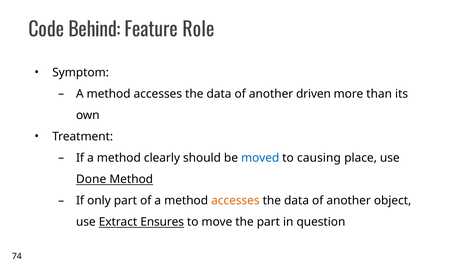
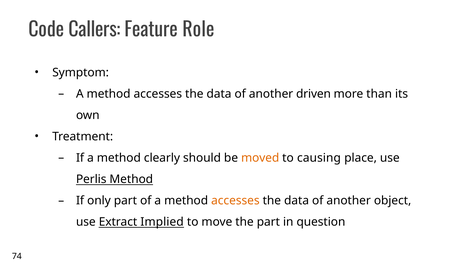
Behind: Behind -> Callers
moved colour: blue -> orange
Done: Done -> Perlis
Ensures: Ensures -> Implied
